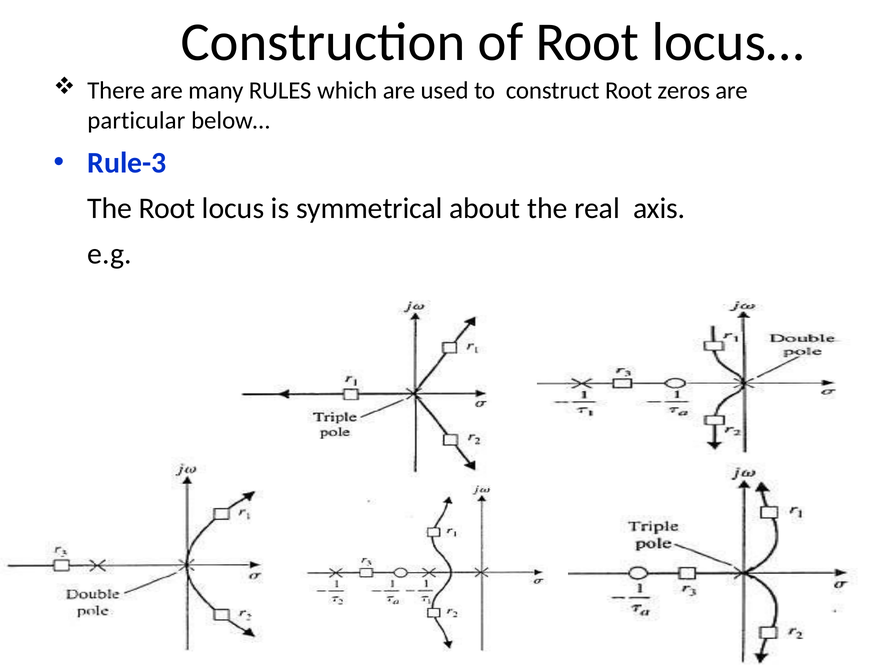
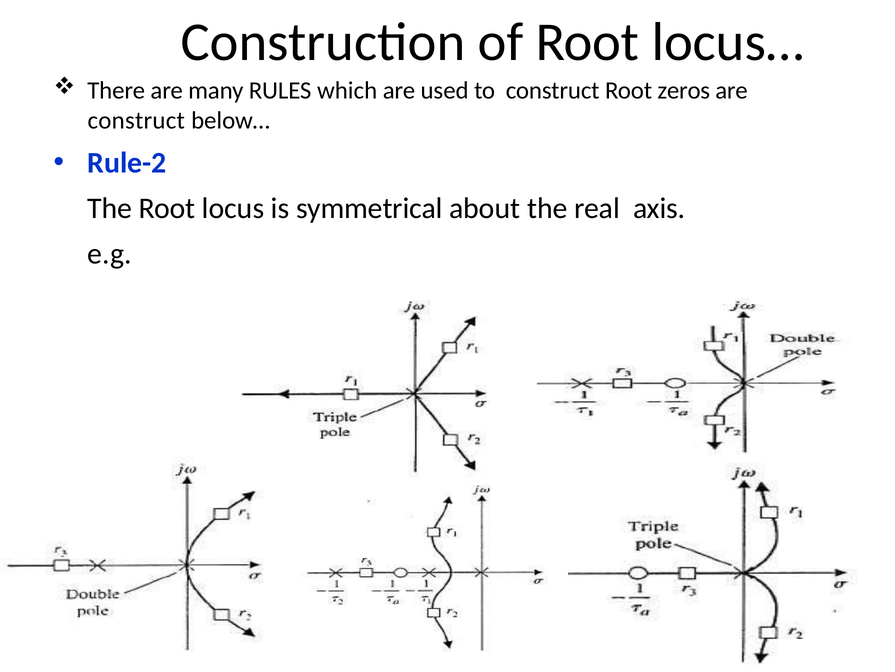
particular at (136, 120): particular -> construct
Rule-3: Rule-3 -> Rule-2
